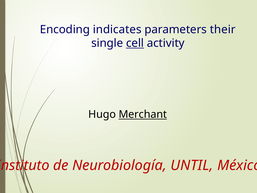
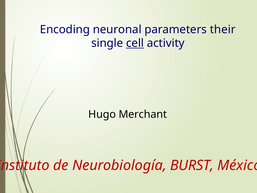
indicates: indicates -> neuronal
Merchant underline: present -> none
UNTIL: UNTIL -> BURST
